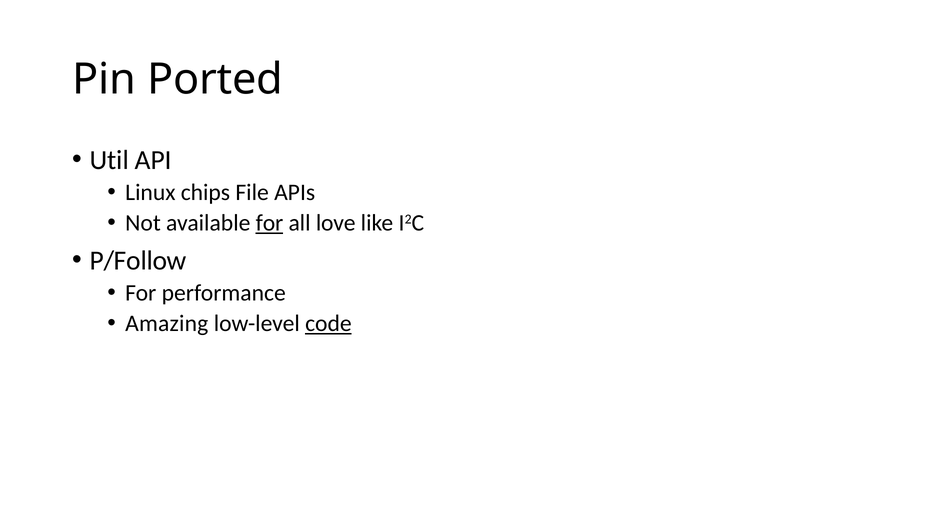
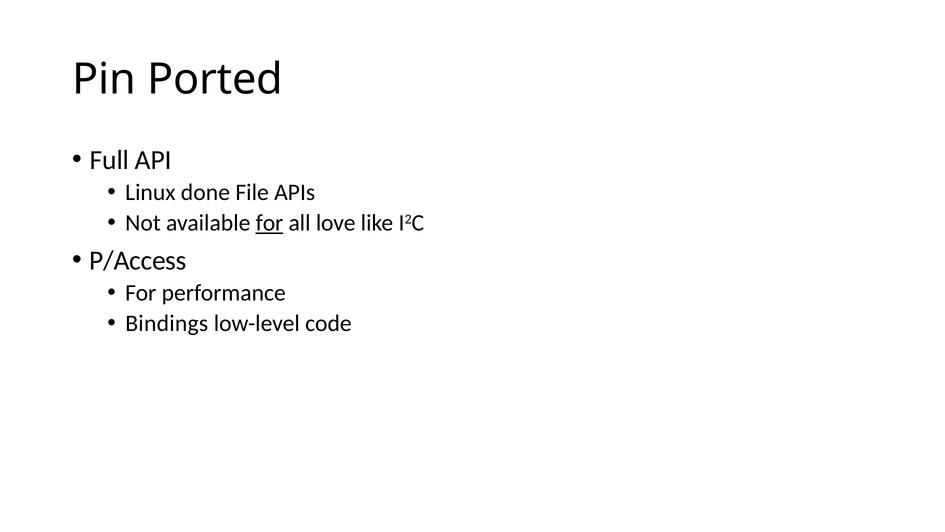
Util: Util -> Full
chips: chips -> done
P/Follow: P/Follow -> P/Access
Amazing: Amazing -> Bindings
code underline: present -> none
